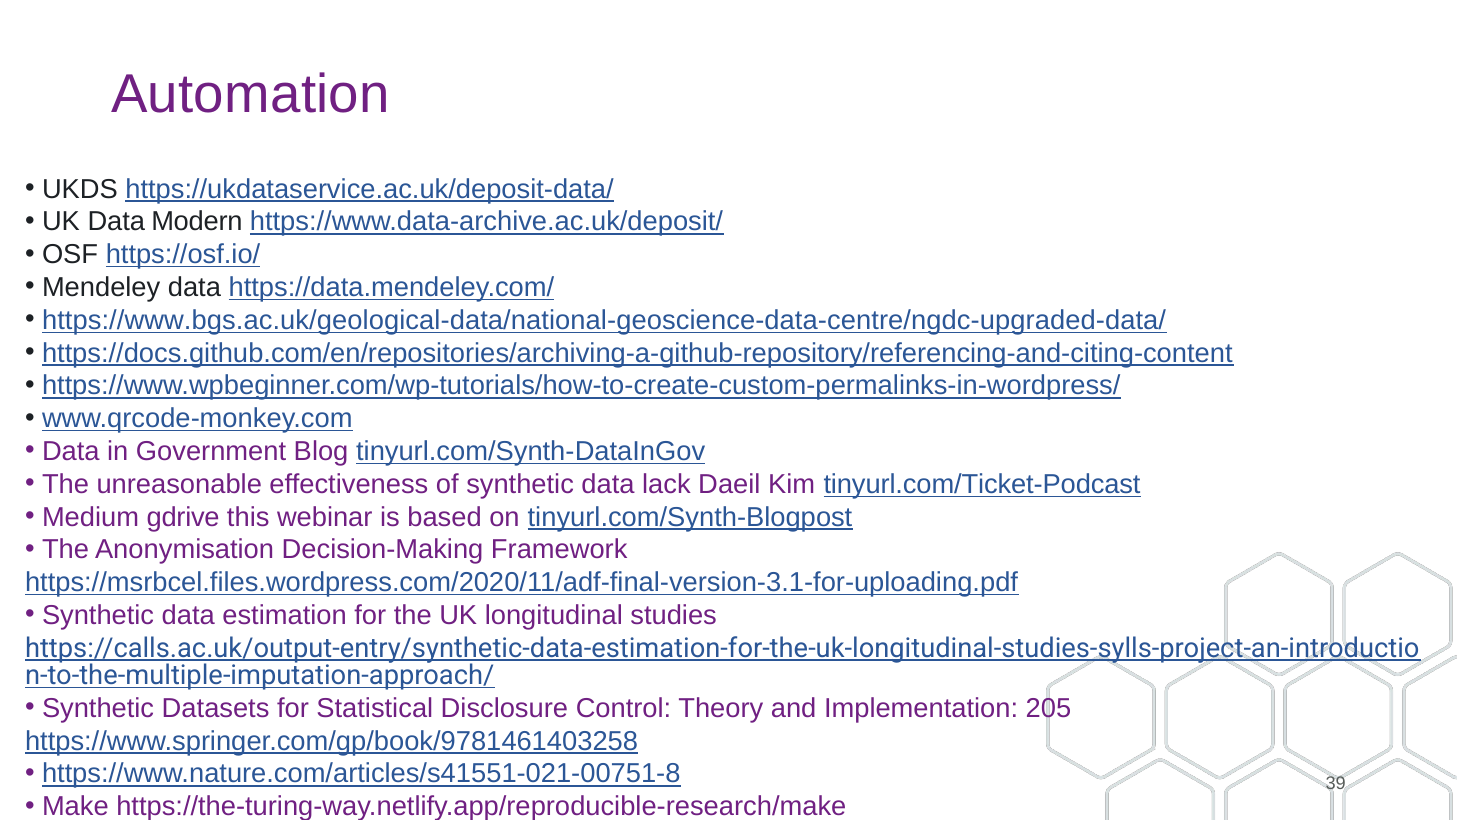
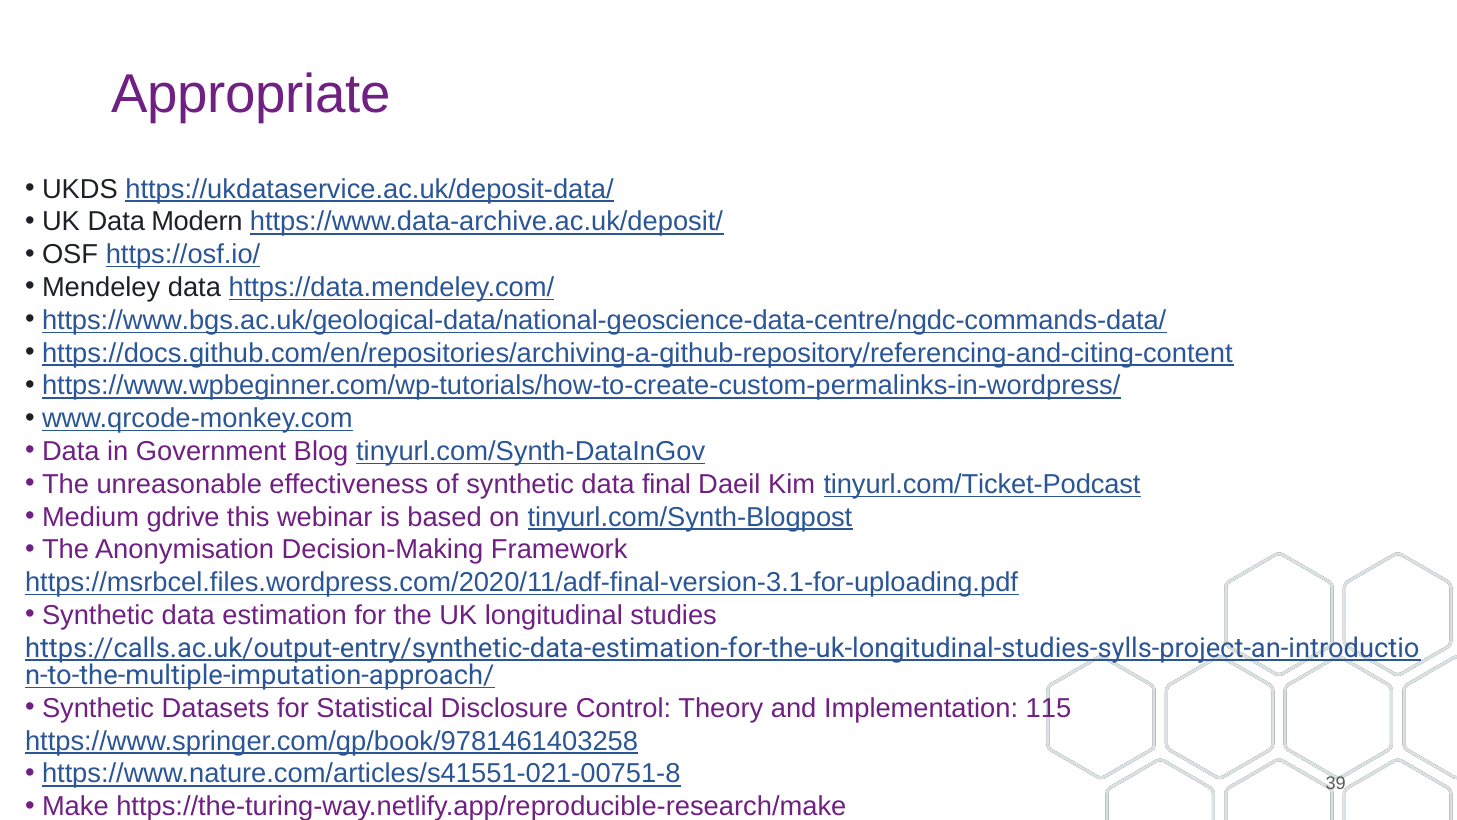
Automation: Automation -> Appropriate
https://www.bgs.ac.uk/geological-data/national-geoscience-data-centre/ngdc-upgraded-data/: https://www.bgs.ac.uk/geological-data/national-geoscience-data-centre/ngdc-upgraded-data/ -> https://www.bgs.ac.uk/geological-data/national-geoscience-data-centre/ngdc-commands-data/
lack: lack -> final
205: 205 -> 115
